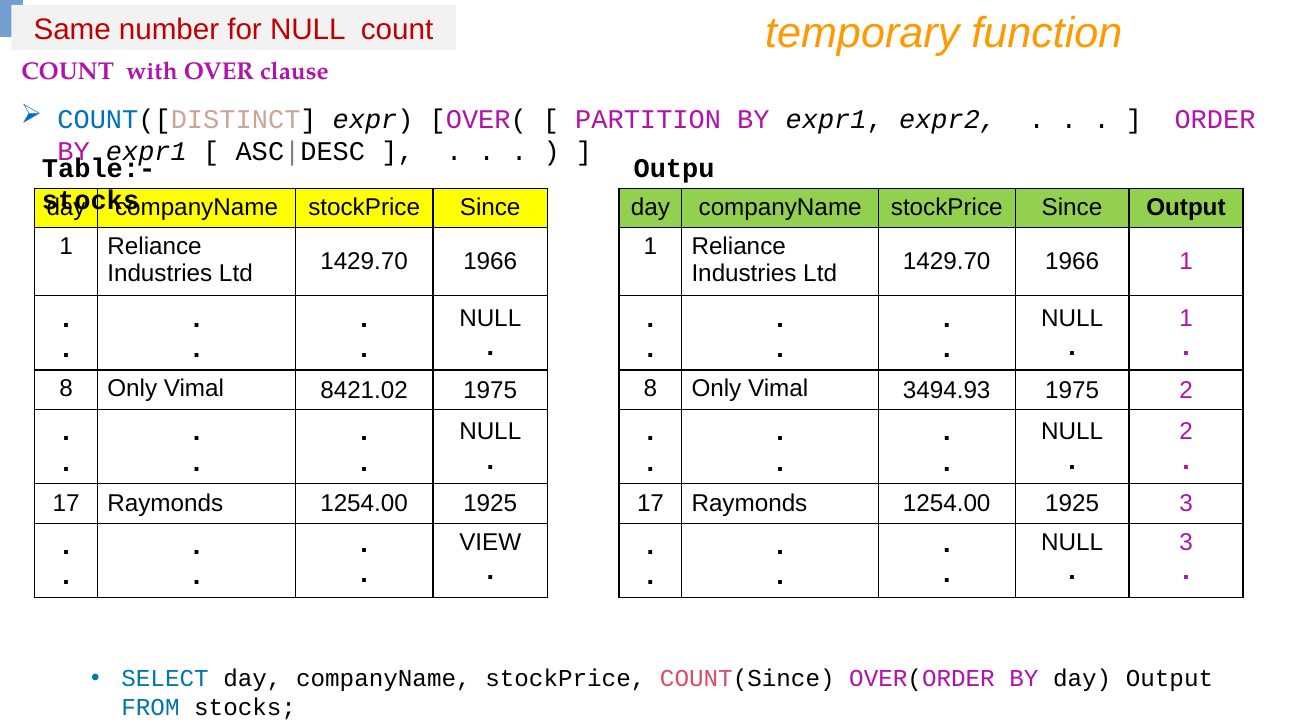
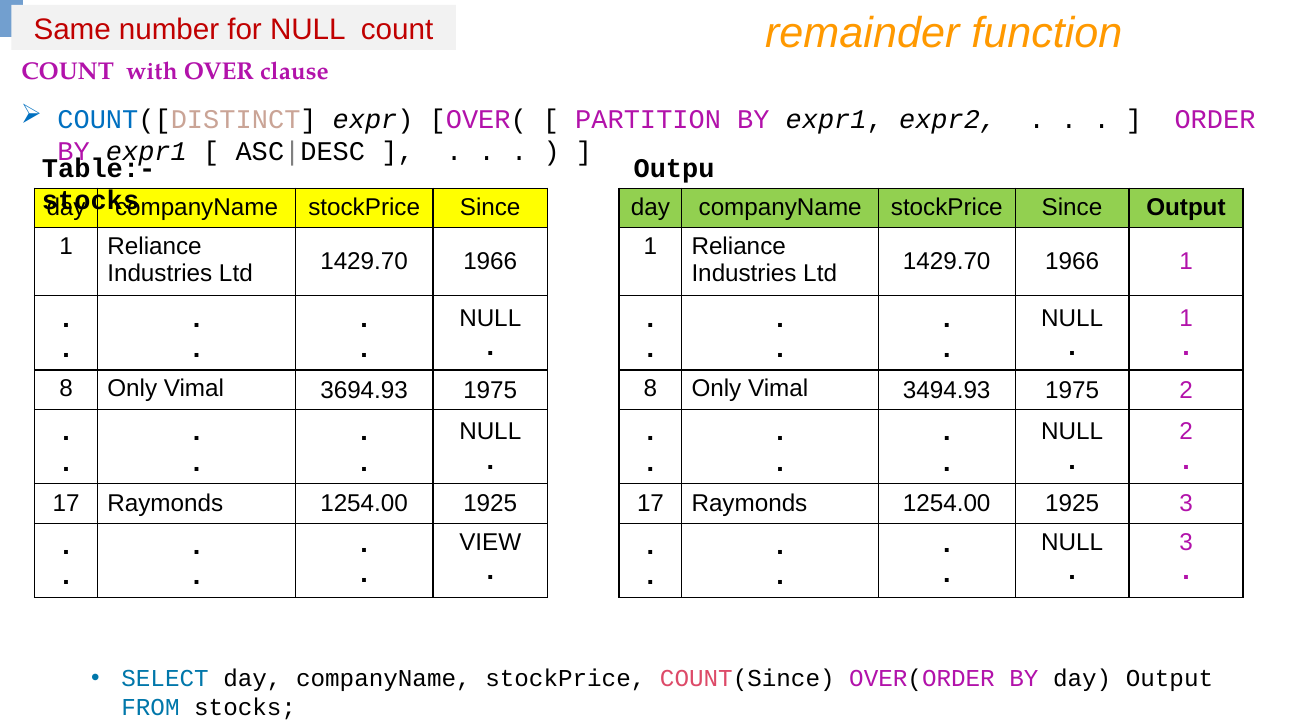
temporary: temporary -> remainder
8421.02: 8421.02 -> 3694.93
